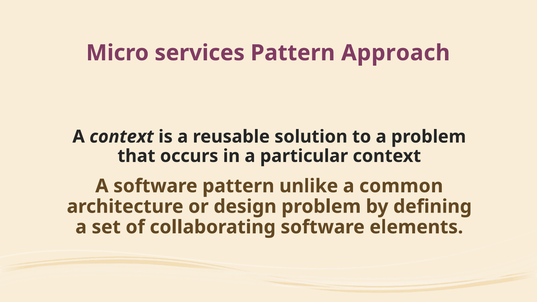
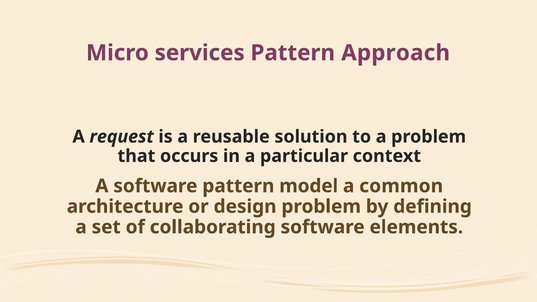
A context: context -> request
unlike: unlike -> model
